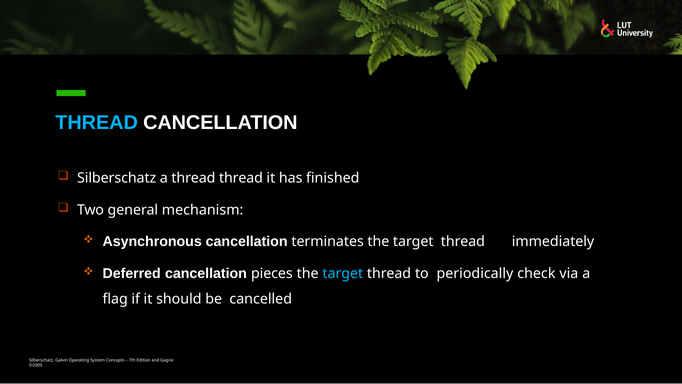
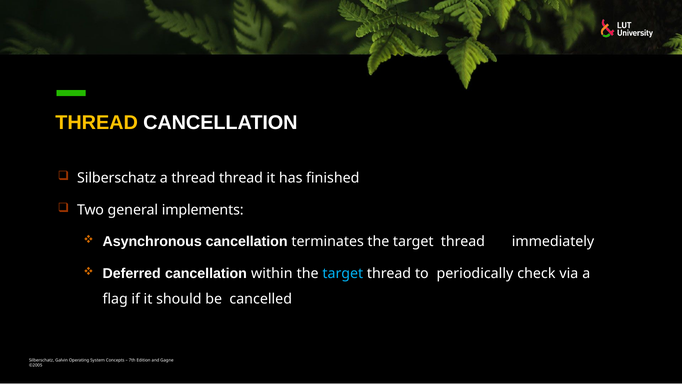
THREAD at (97, 123) colour: light blue -> yellow
mechanism: mechanism -> implements
pieces: pieces -> within
